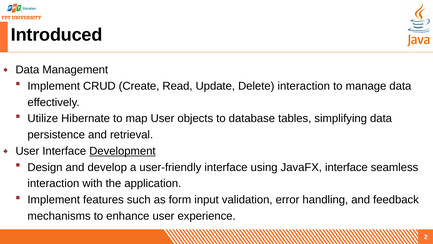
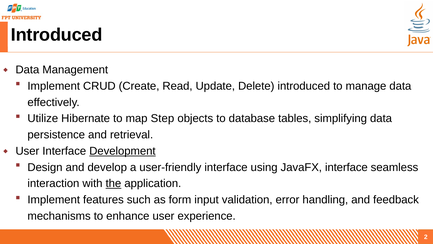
Delete interaction: interaction -> introduced
map User: User -> Step
the underline: none -> present
